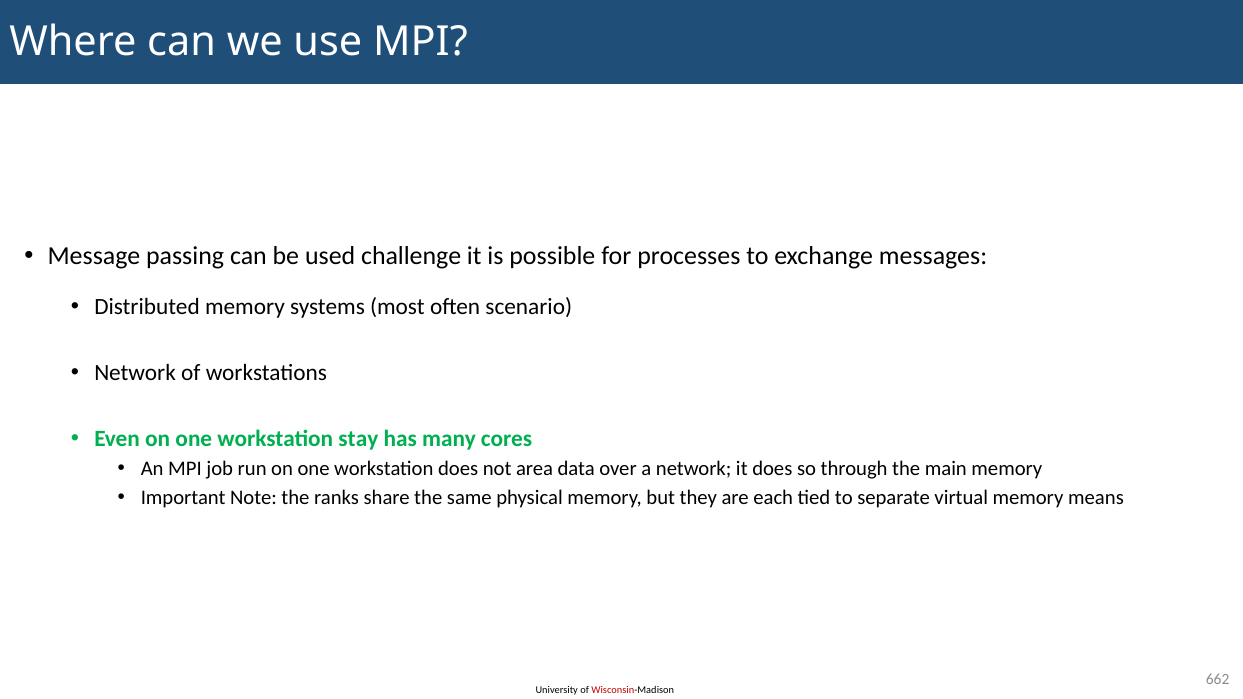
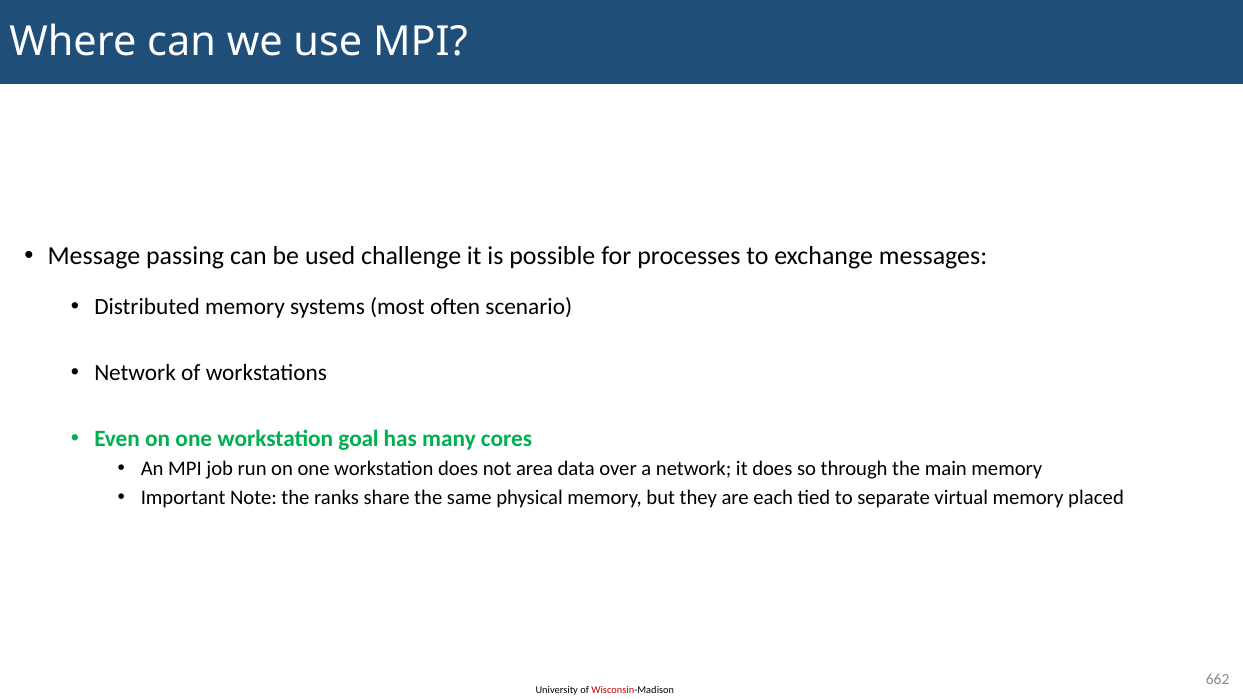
stay: stay -> goal
means: means -> placed
